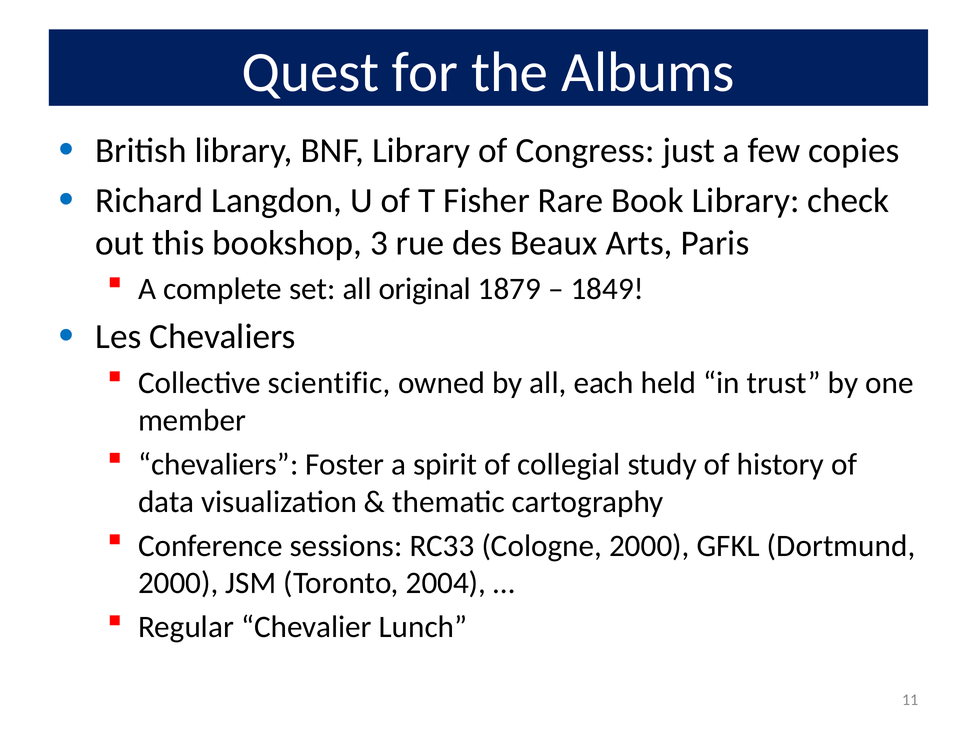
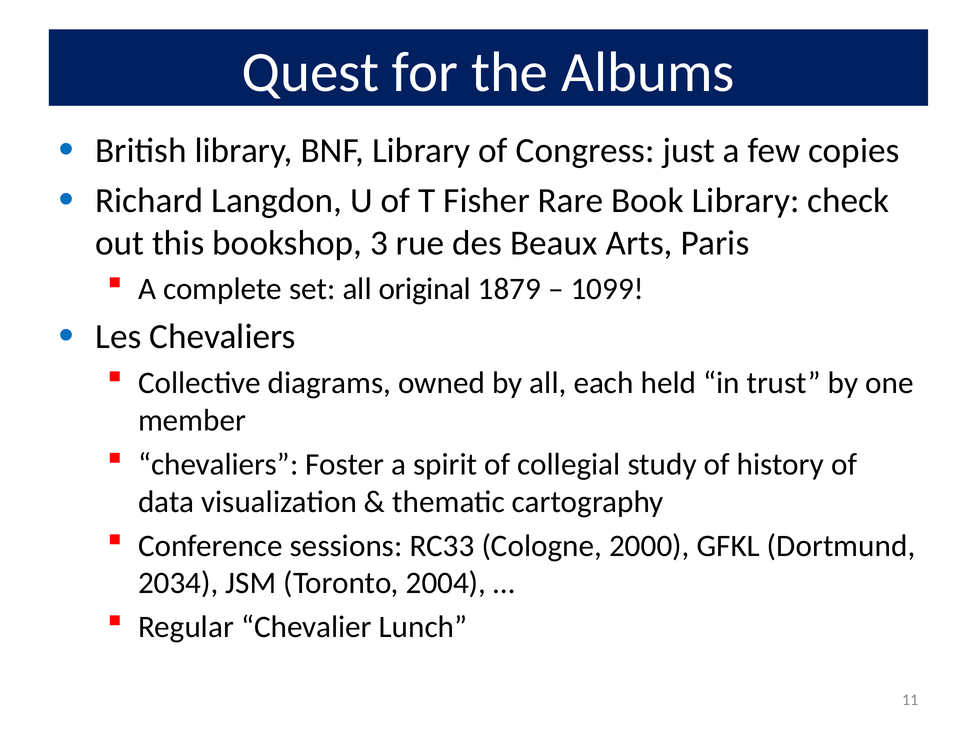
1849: 1849 -> 1099
scientific: scientific -> diagrams
2000 at (178, 583): 2000 -> 2034
